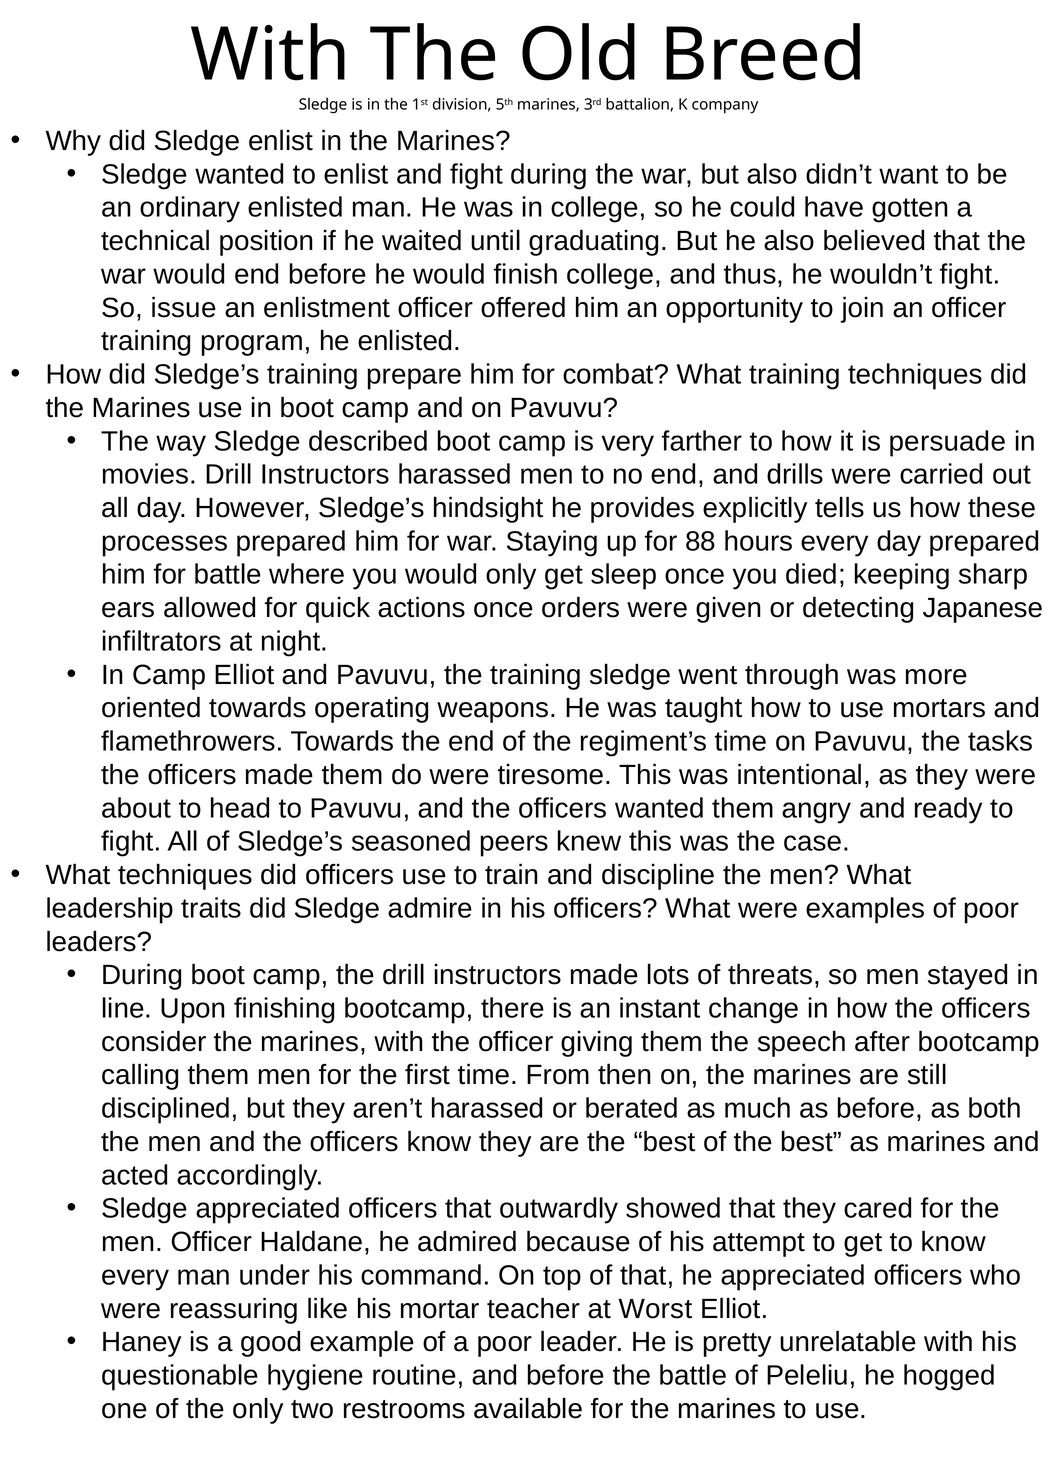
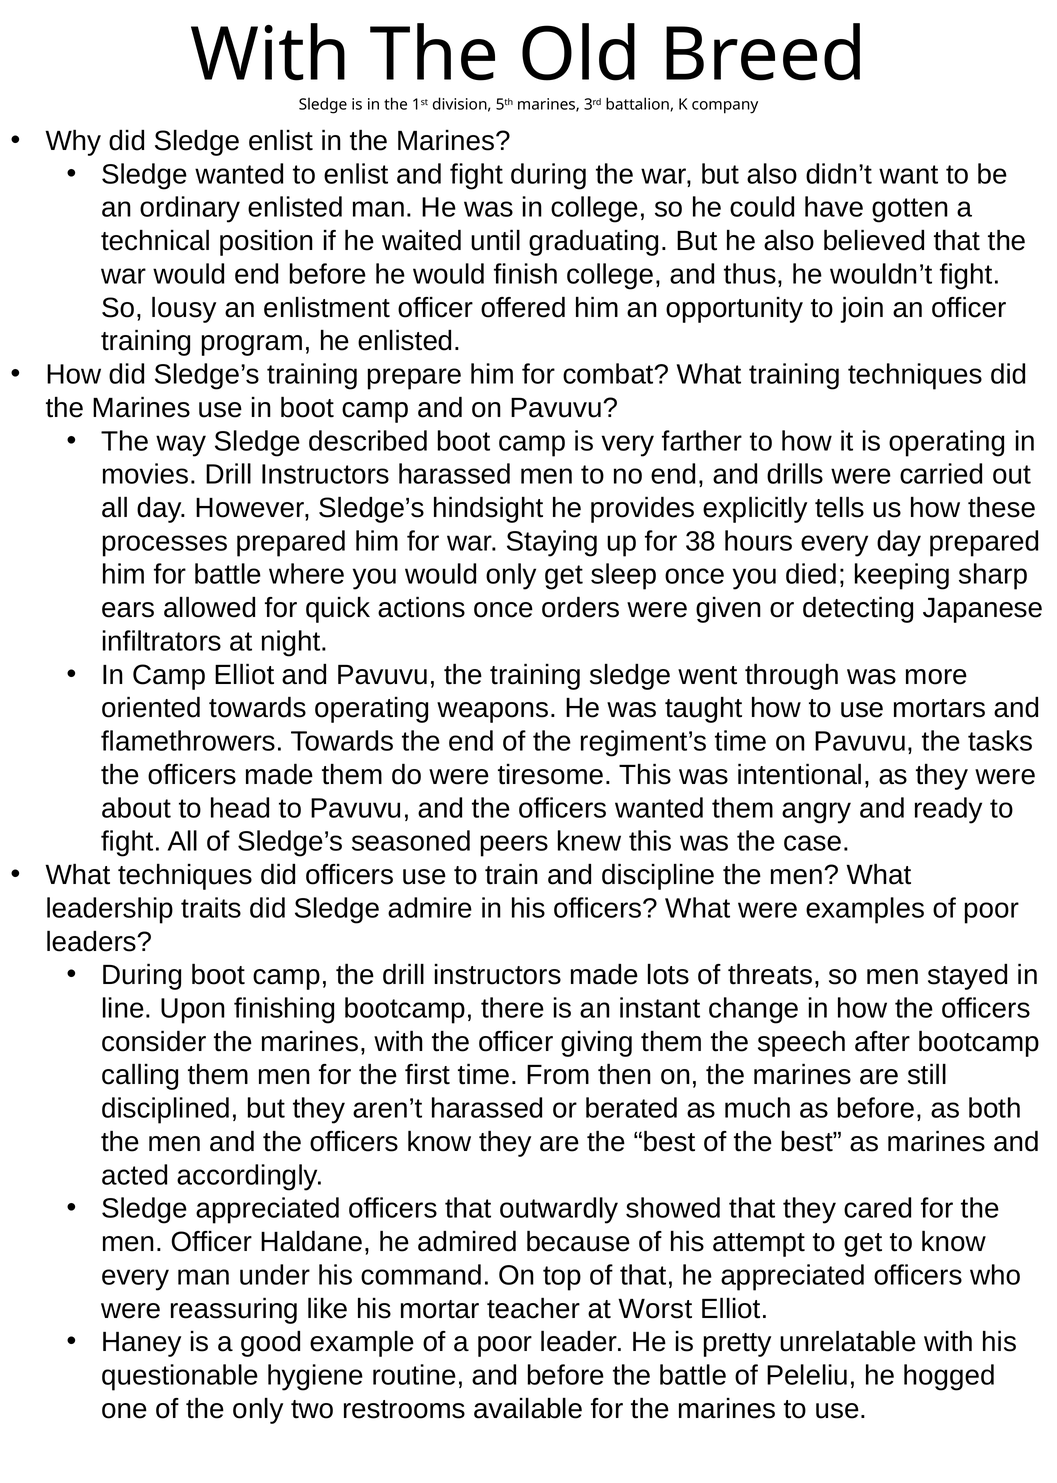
issue: issue -> lousy
is persuade: persuade -> operating
88: 88 -> 38
